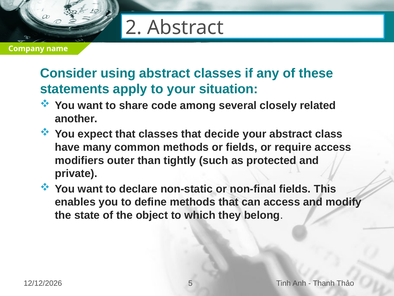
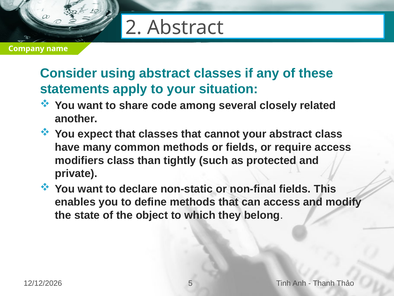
decide: decide -> cannot
modifiers outer: outer -> class
